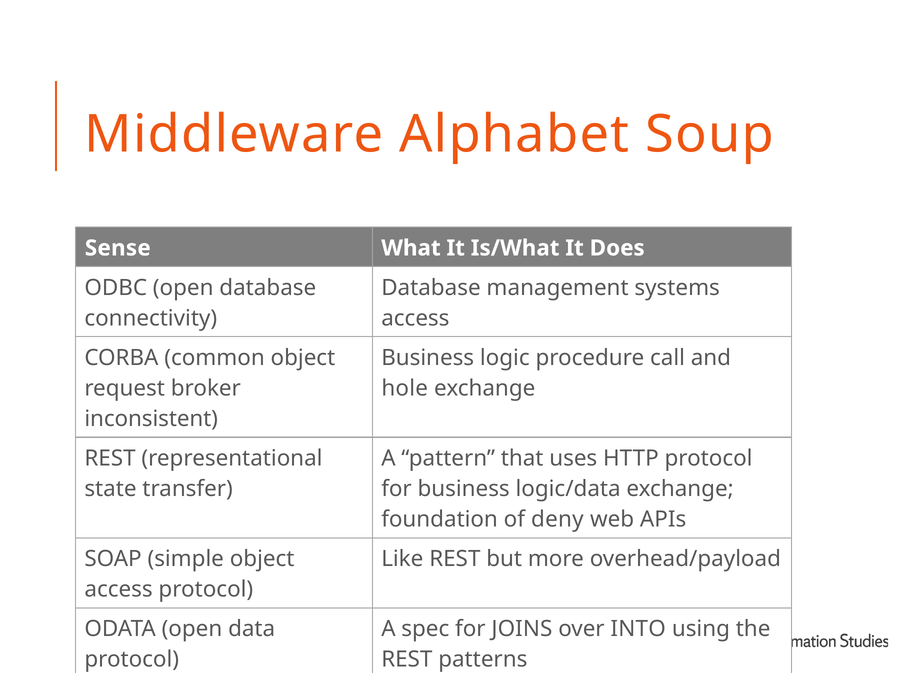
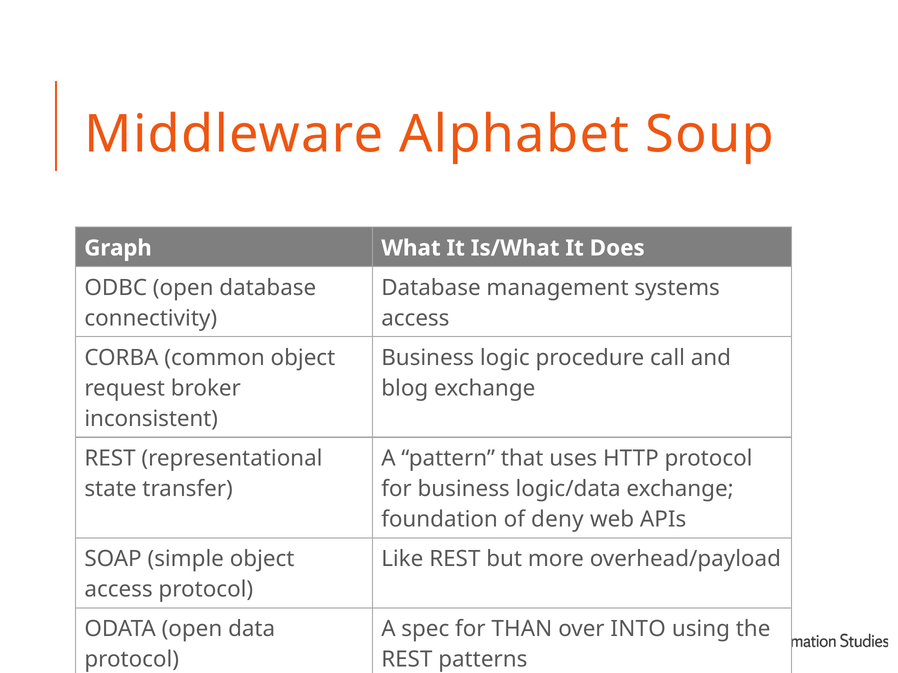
Sense: Sense -> Graph
hole: hole -> blog
JOINS: JOINS -> THAN
